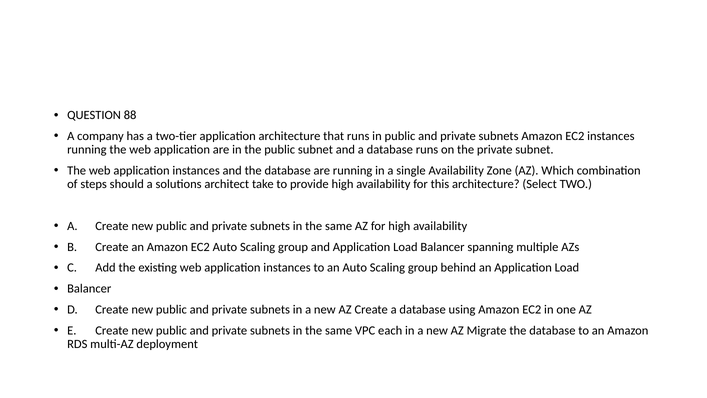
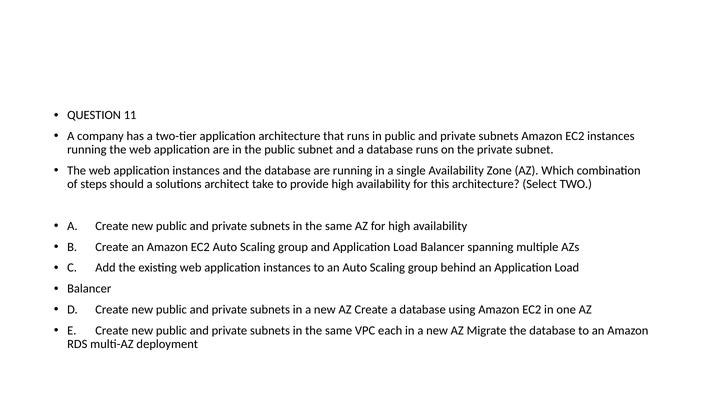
88: 88 -> 11
